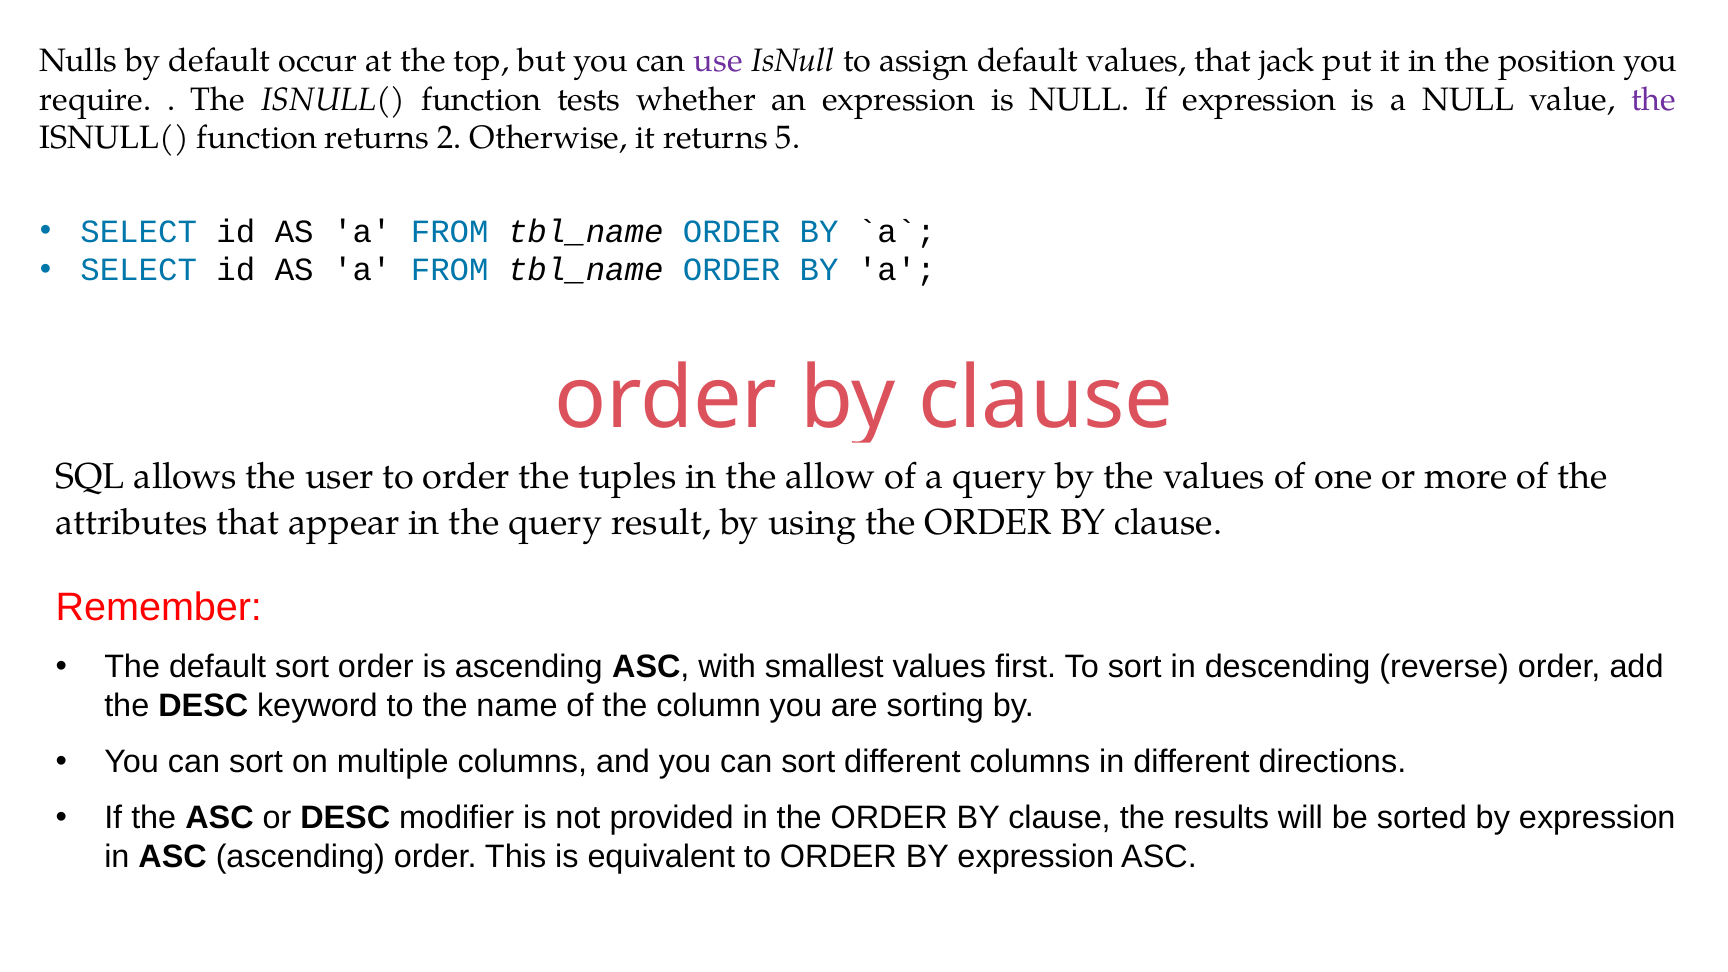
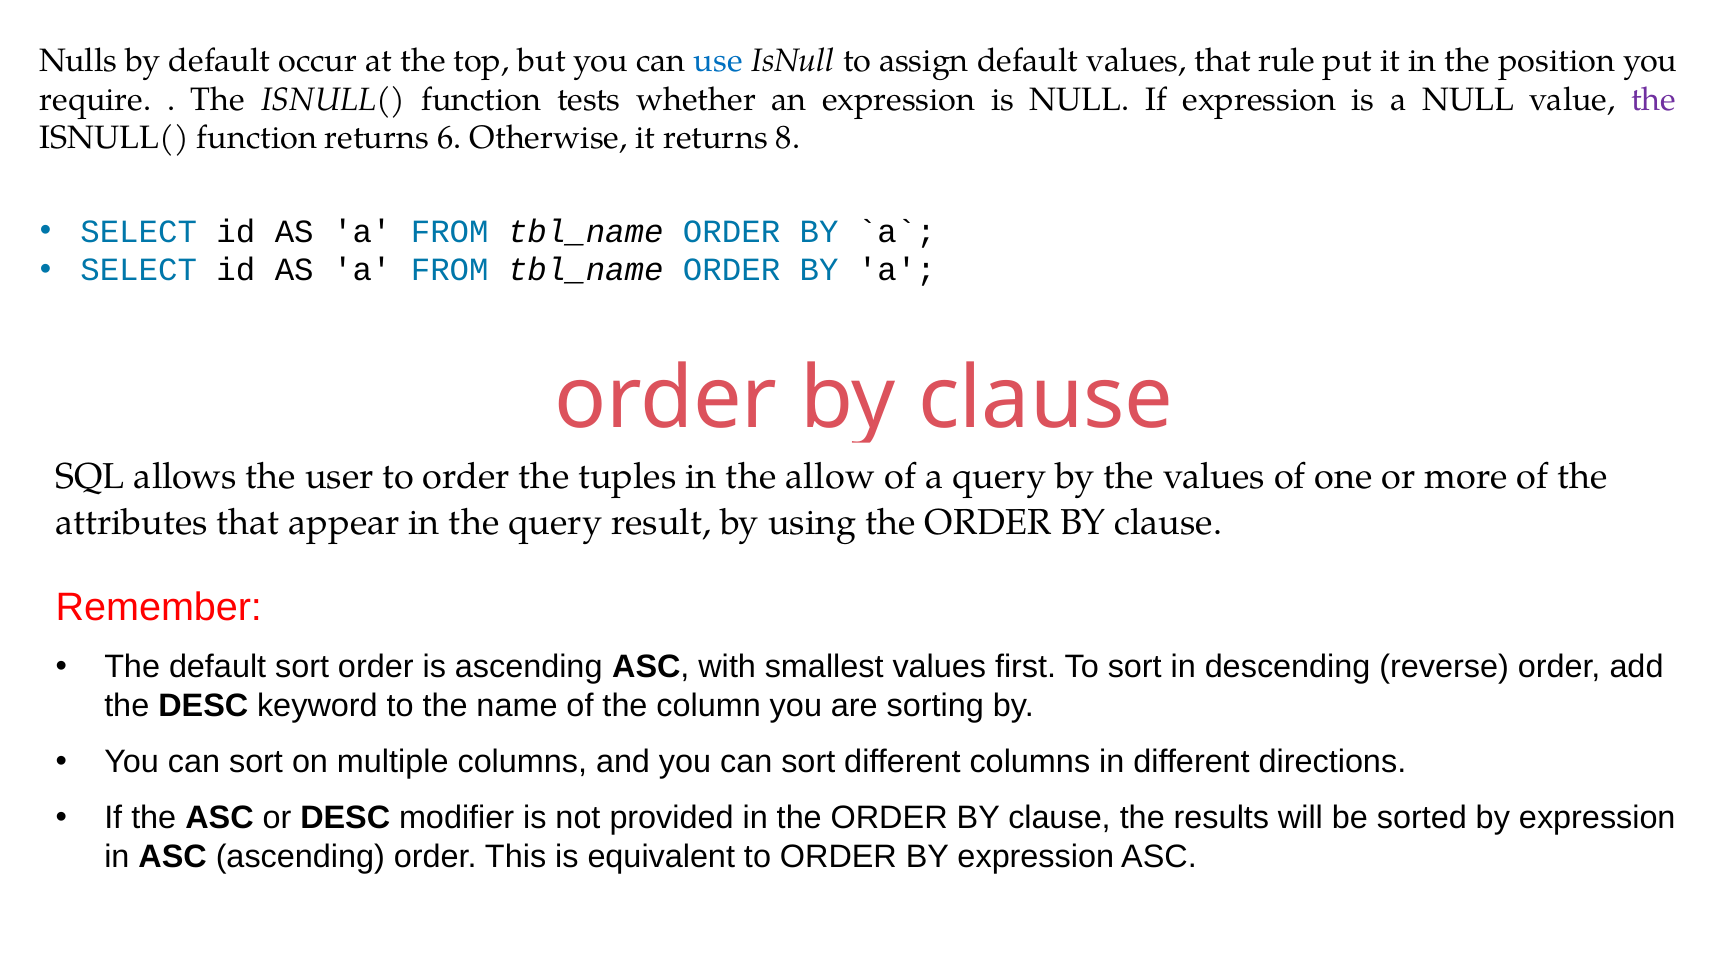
use colour: purple -> blue
jack: jack -> rule
2: 2 -> 6
5: 5 -> 8
